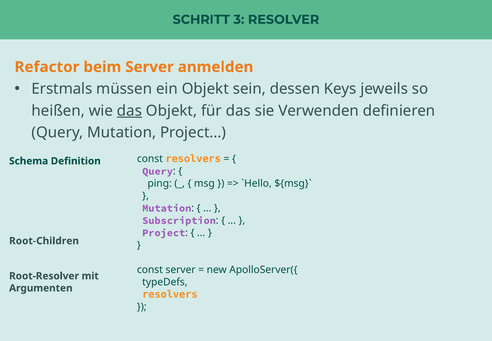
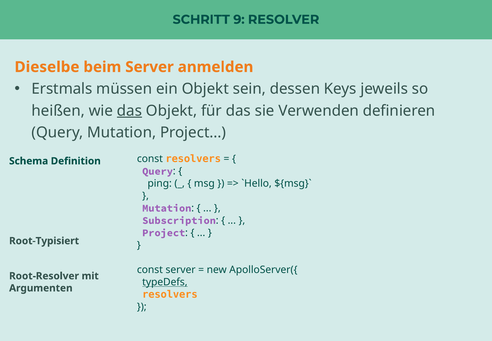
3: 3 -> 9
Refactor: Refactor -> Dieselbe
Root-Children: Root-Children -> Root-Typisiert
typeDefs underline: none -> present
